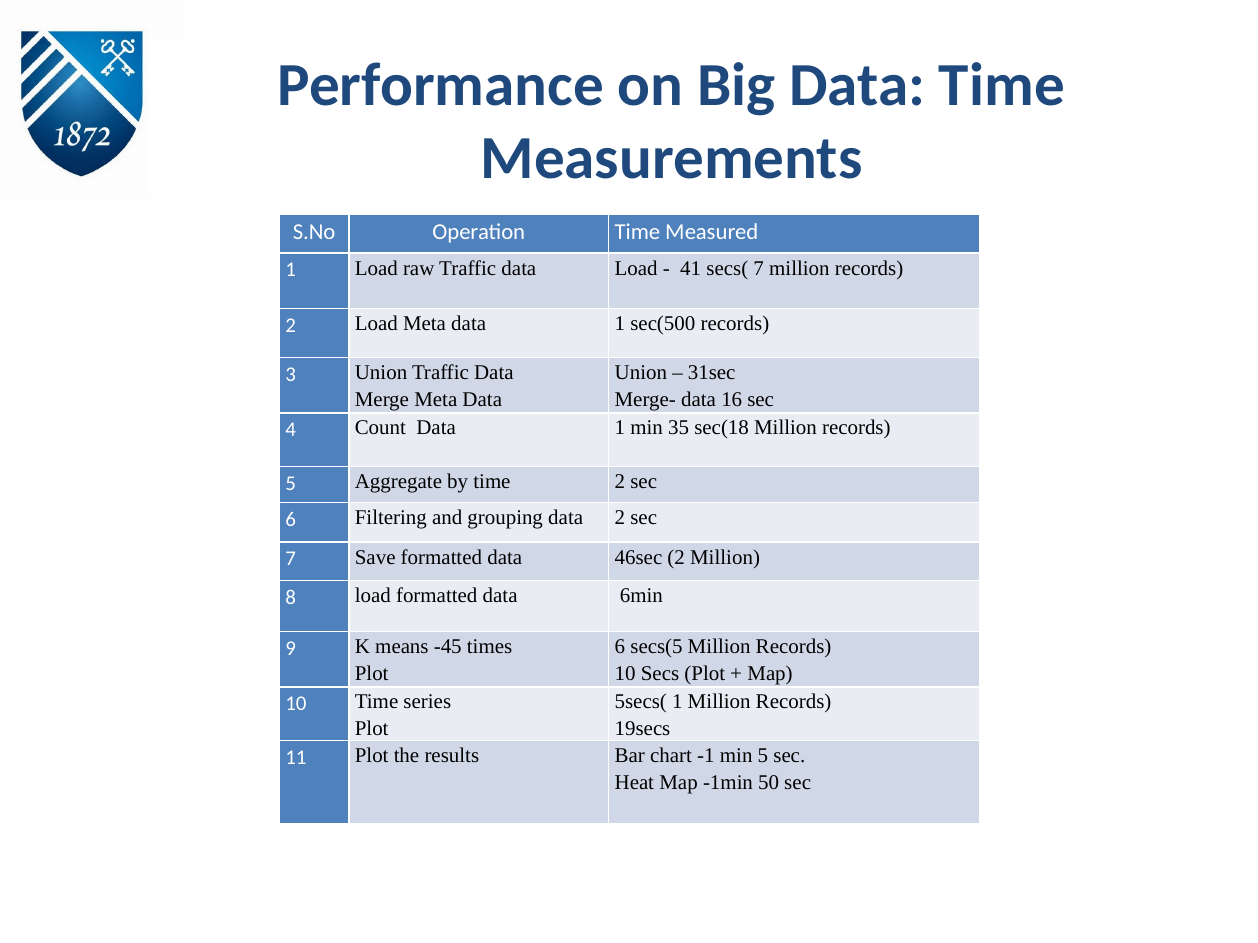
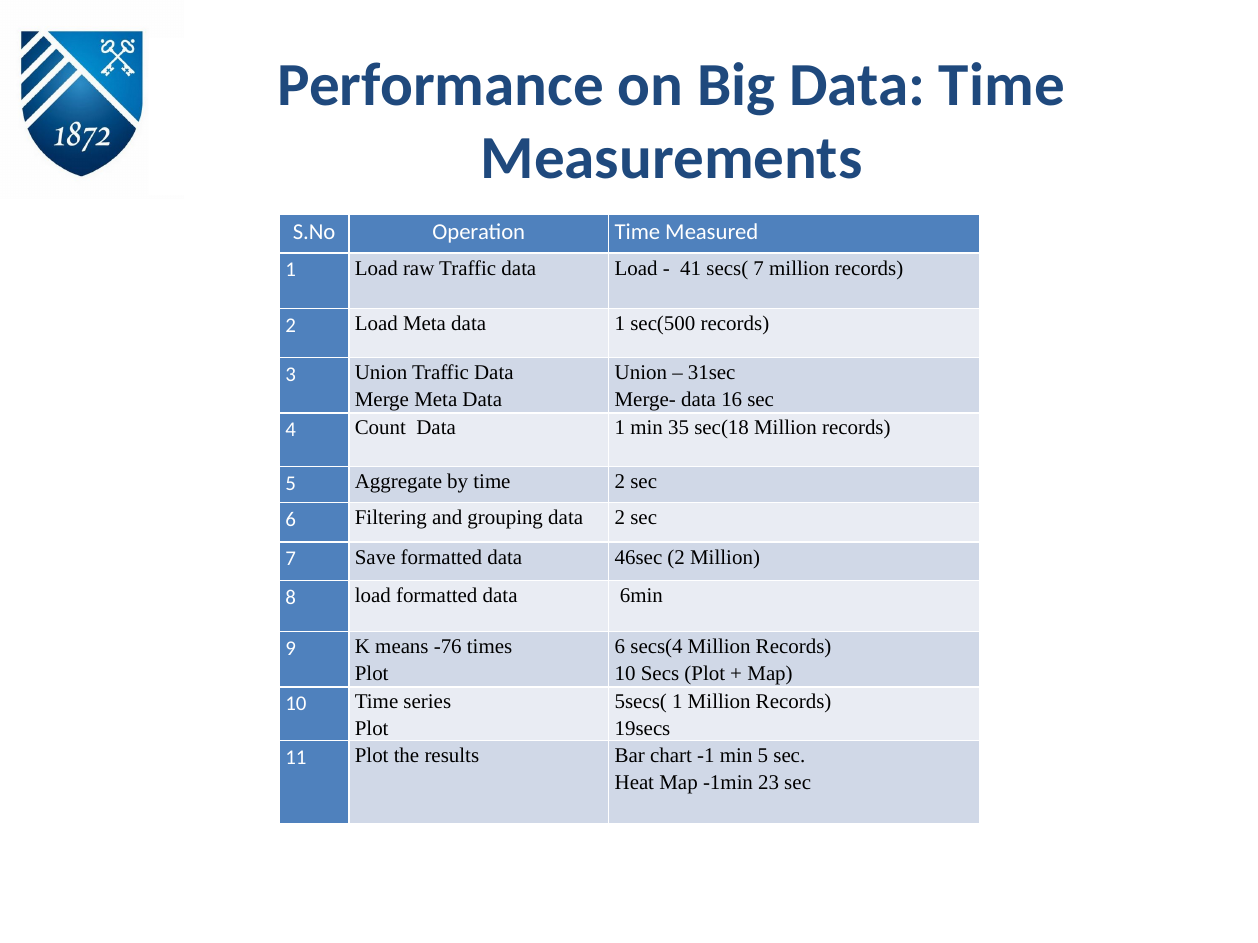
secs(5: secs(5 -> secs(4
-45: -45 -> -76
50: 50 -> 23
